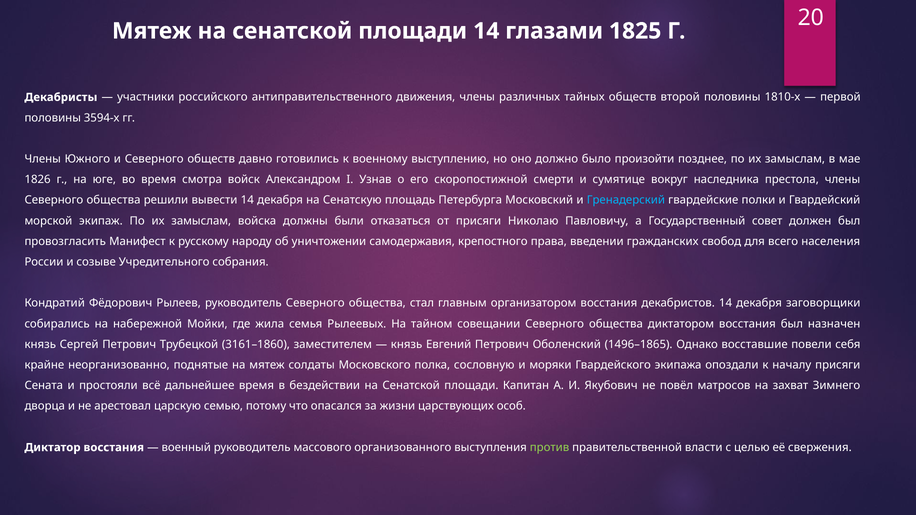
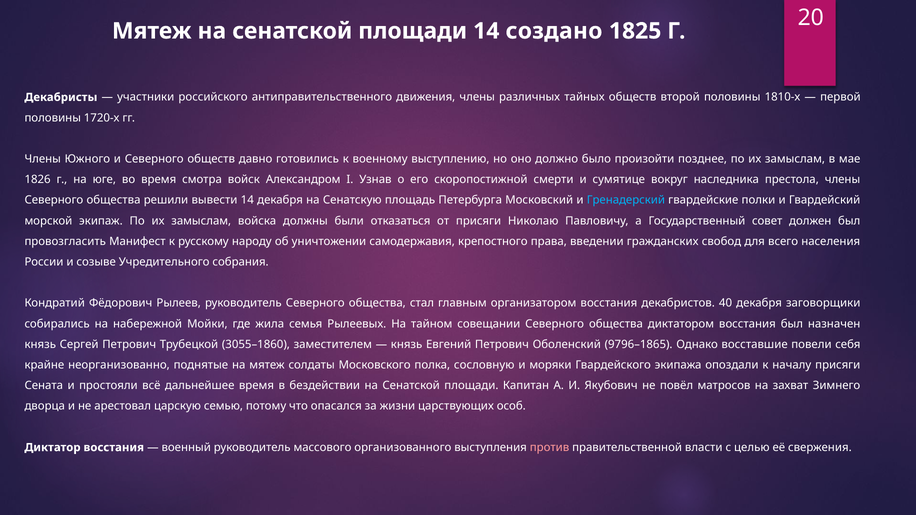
глазами: глазами -> создано
3594-х: 3594-х -> 1720-х
декабристов 14: 14 -> 40
3161–1860: 3161–1860 -> 3055–1860
1496–1865: 1496–1865 -> 9796–1865
против colour: light green -> pink
